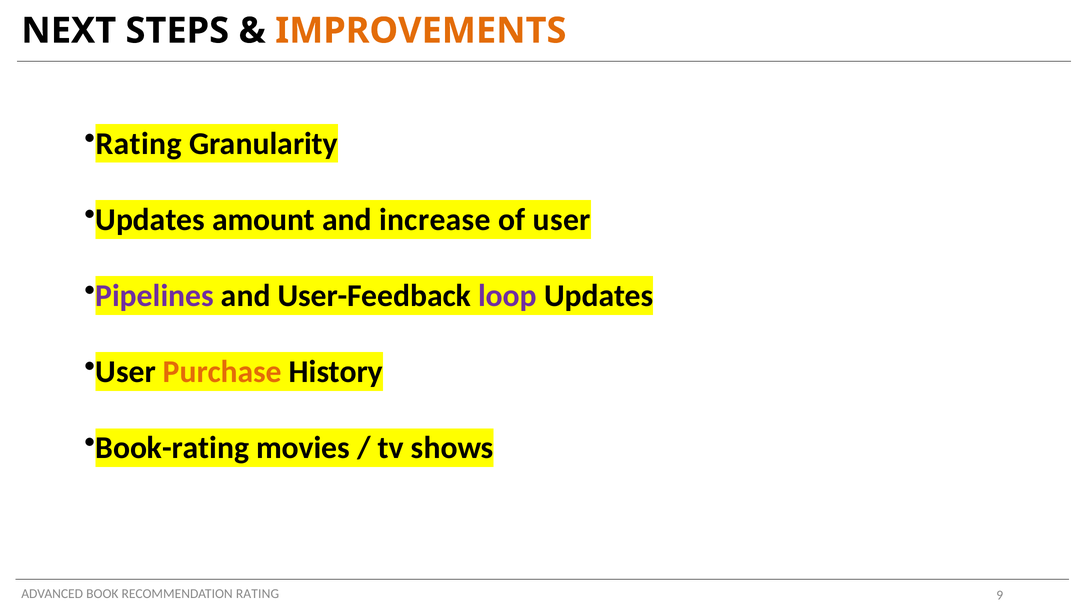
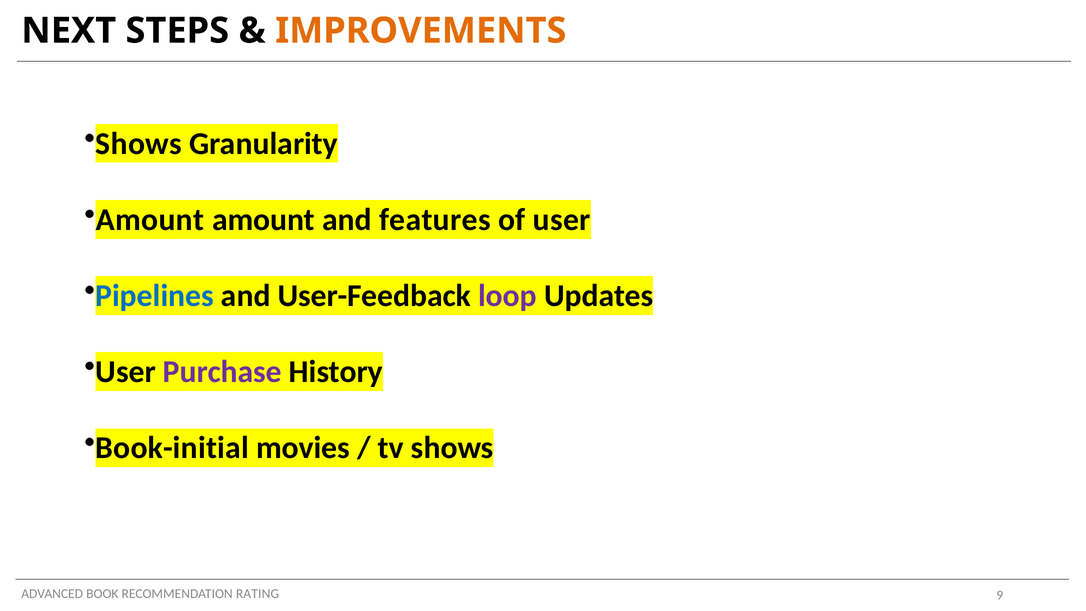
Rating at (139, 144): Rating -> Shows
Updates at (150, 220): Updates -> Amount
increase: increase -> features
Pipelines colour: purple -> blue
Purchase colour: orange -> purple
Book-rating: Book-rating -> Book-initial
